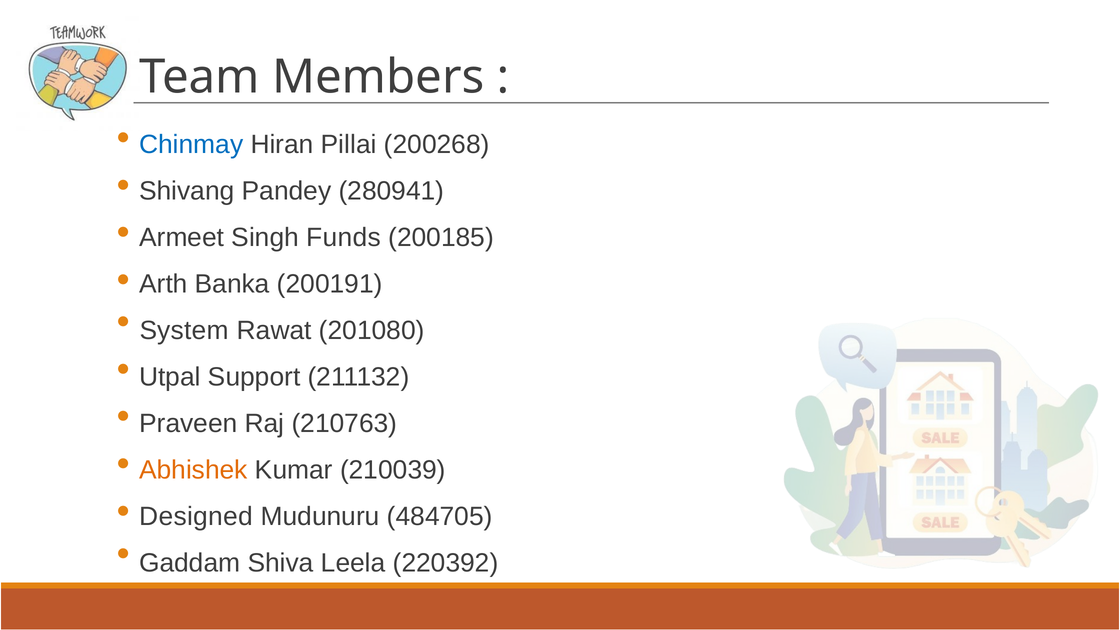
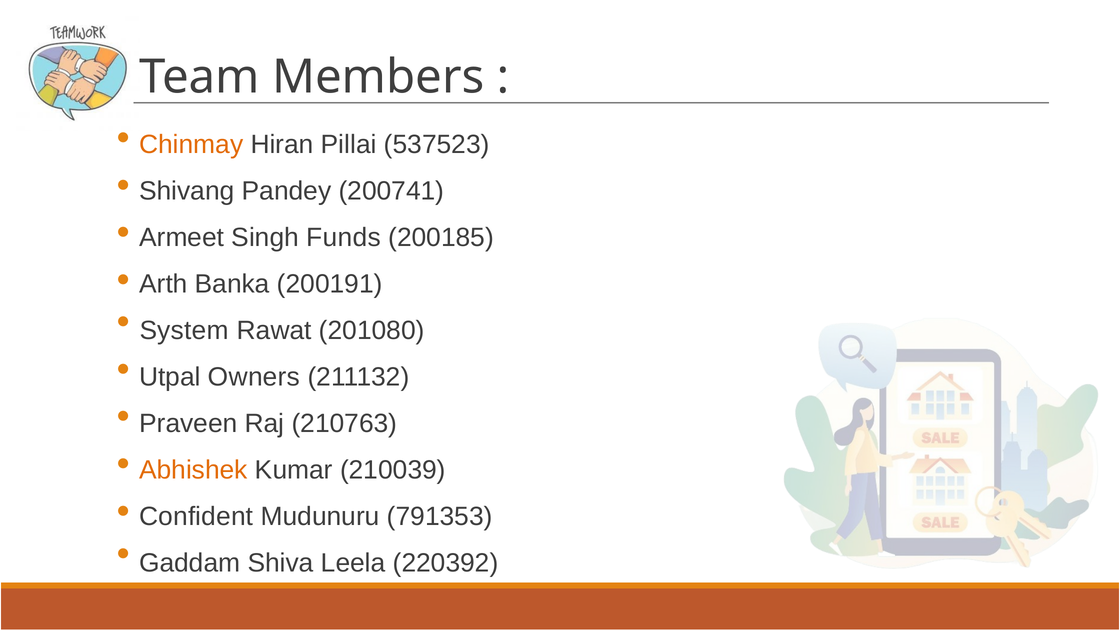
Chinmay colour: blue -> orange
200268: 200268 -> 537523
280941: 280941 -> 200741
Support: Support -> Owners
Designed: Designed -> Confident
484705: 484705 -> 791353
